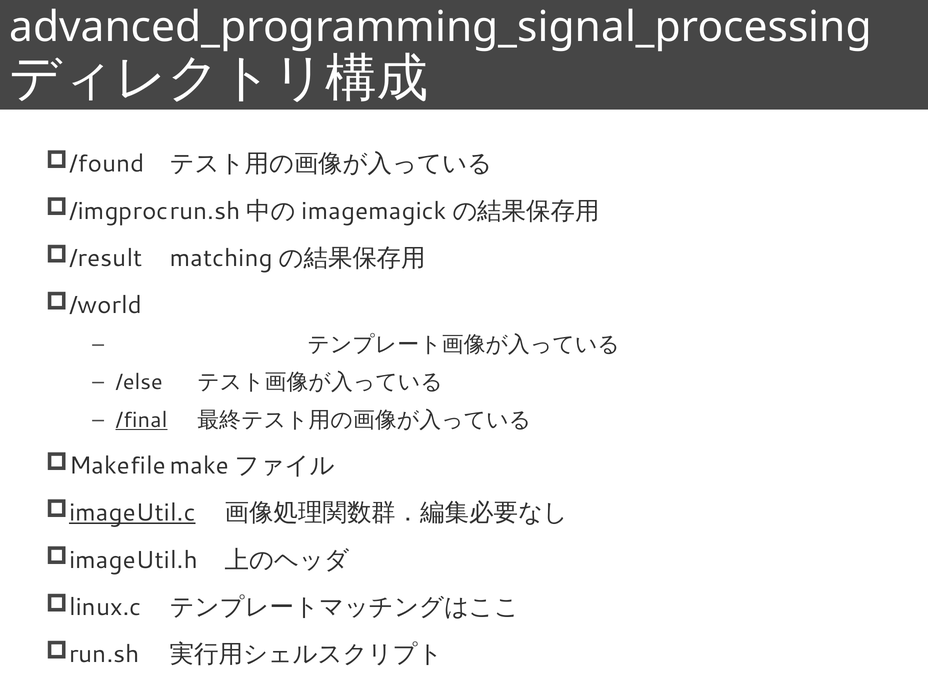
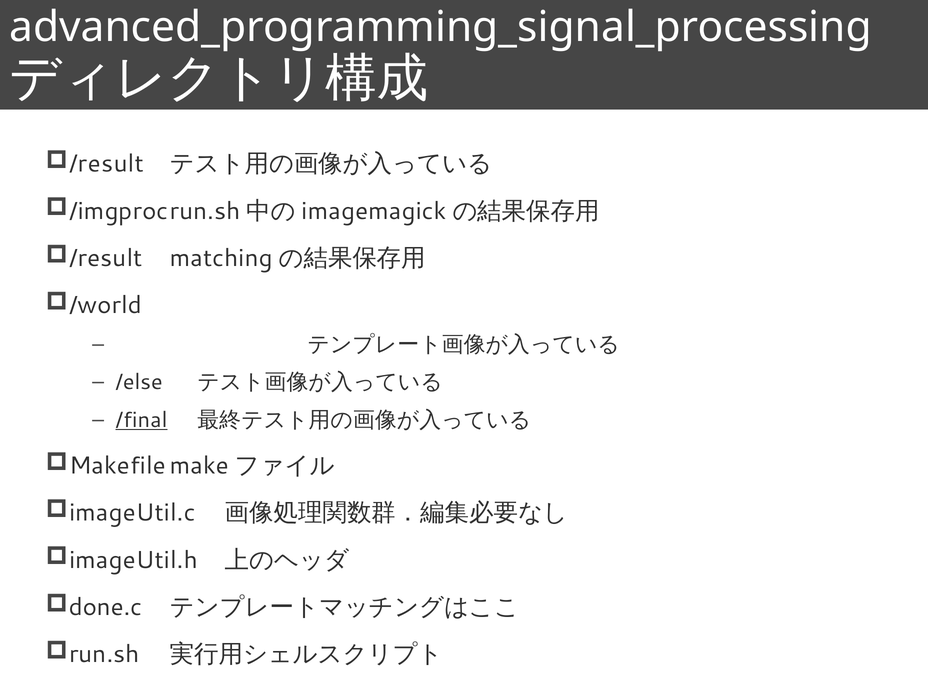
/found at (107, 164): /found -> /result
imageUtil.c underline: present -> none
linux.c: linux.c -> done.c
